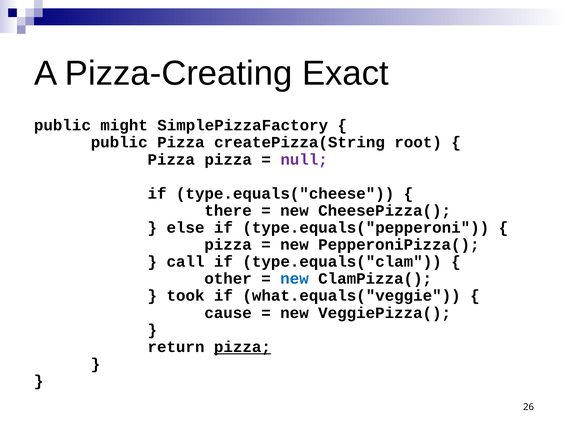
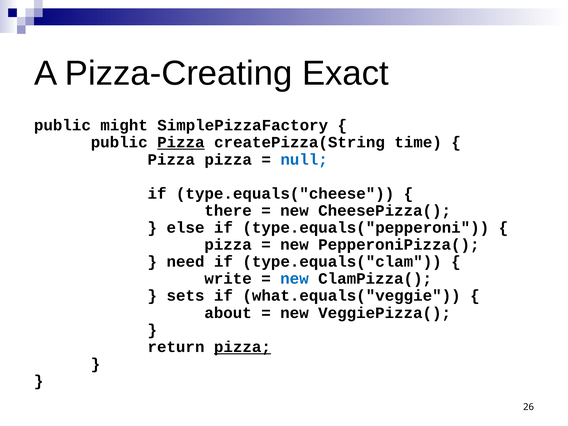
Pizza at (181, 142) underline: none -> present
root: root -> time
null colour: purple -> blue
call: call -> need
other: other -> write
took: took -> sets
cause: cause -> about
